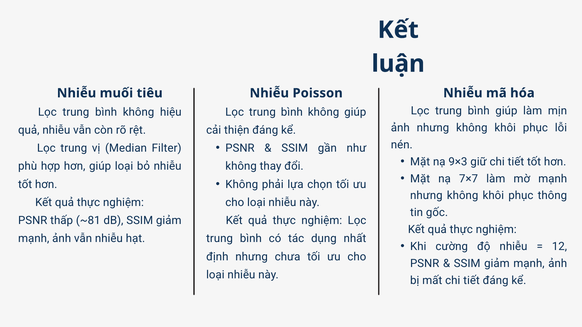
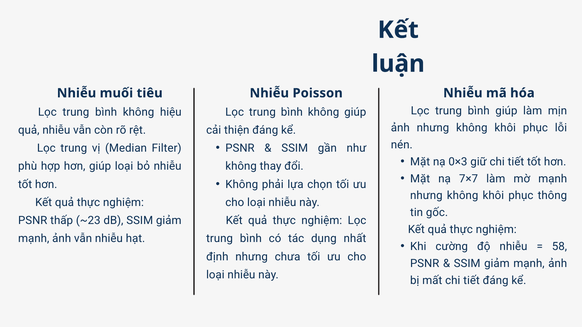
9×3: 9×3 -> 0×3
~81: ~81 -> ~23
12: 12 -> 58
